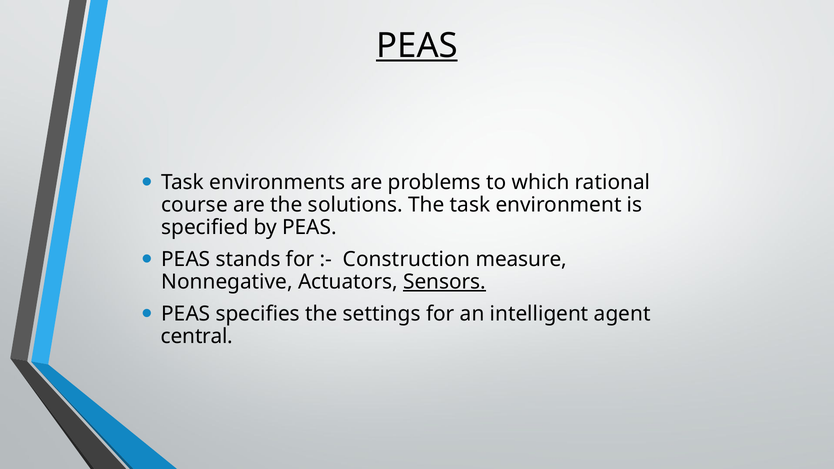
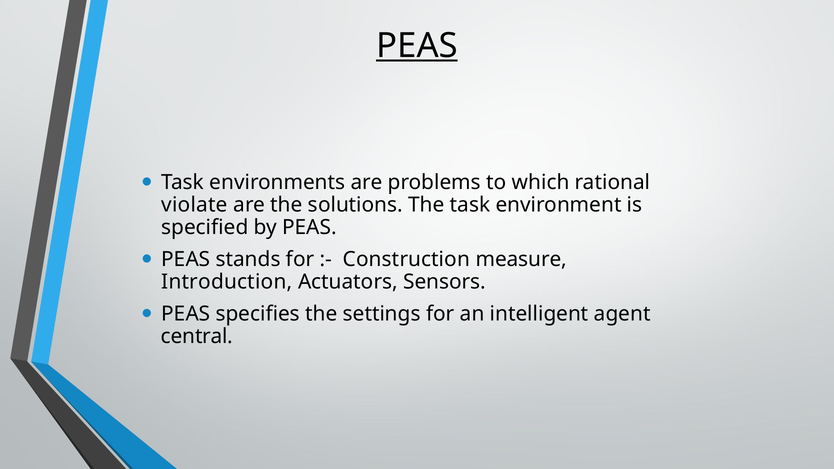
course: course -> violate
Nonnegative: Nonnegative -> Introduction
Sensors underline: present -> none
